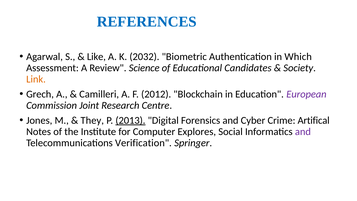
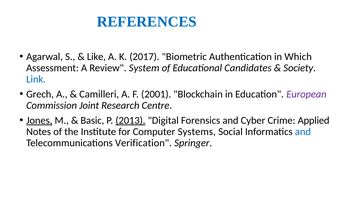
K 2032: 2032 -> 2017
Science: Science -> System
Link at (36, 79) colour: orange -> blue
2012: 2012 -> 2001
Jones underline: none -> present
They: They -> Basic
Artifical: Artifical -> Applied
Explores: Explores -> Systems
and at (303, 131) colour: purple -> blue
